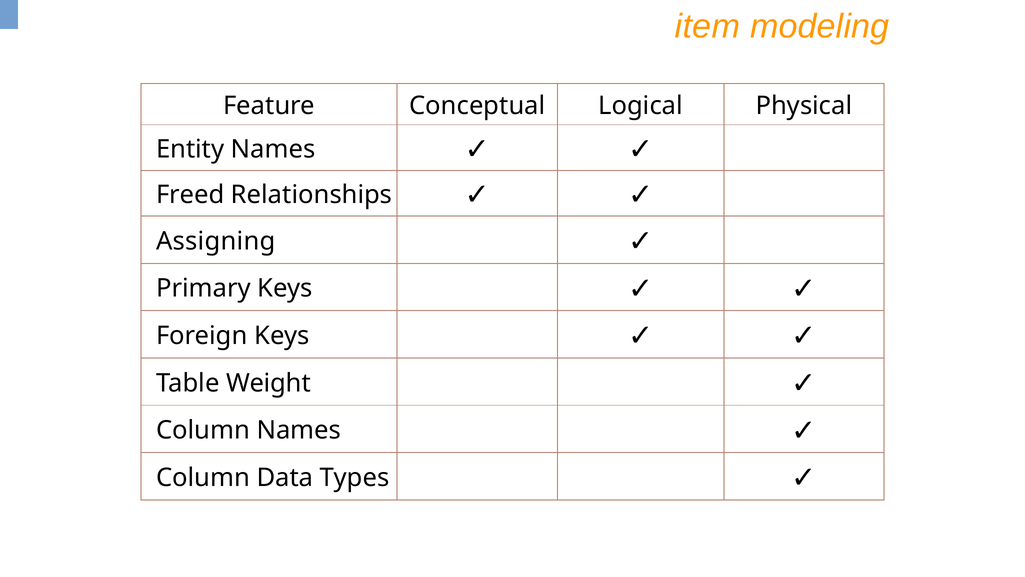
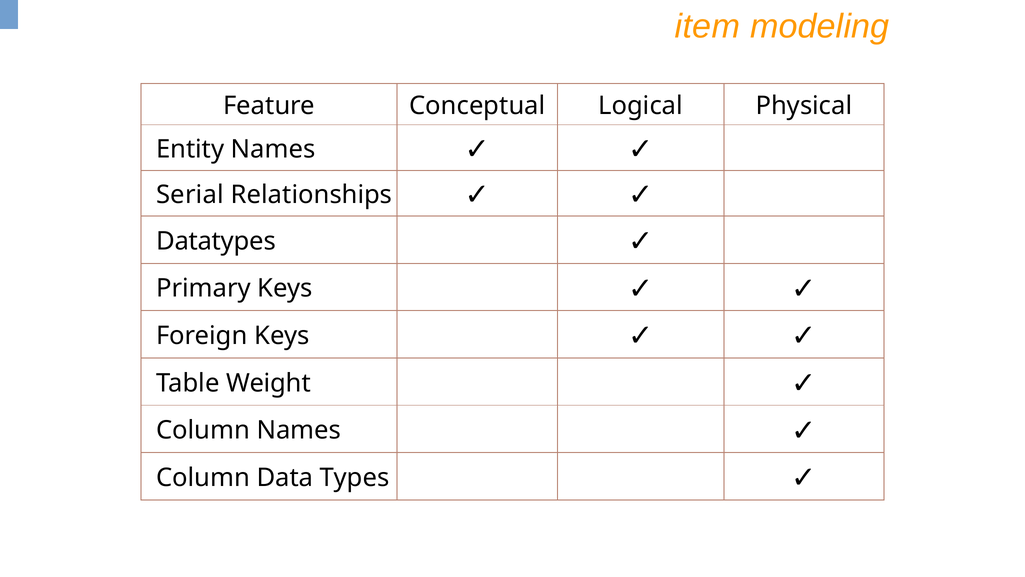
Freed: Freed -> Serial
Assigning: Assigning -> Datatypes
